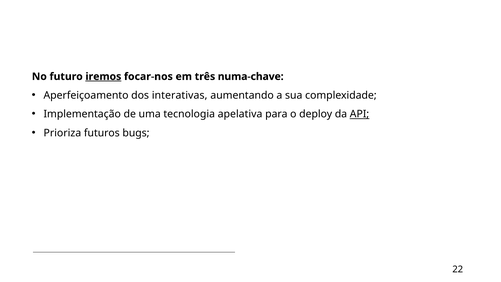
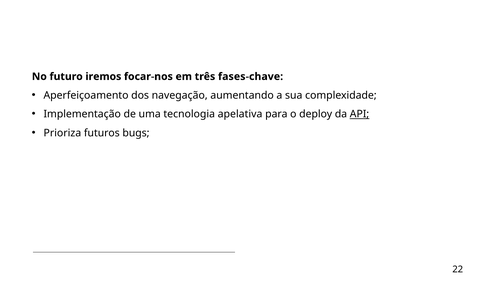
iremos underline: present -> none
numa-chave: numa-chave -> fases-chave
interativas: interativas -> navegação
